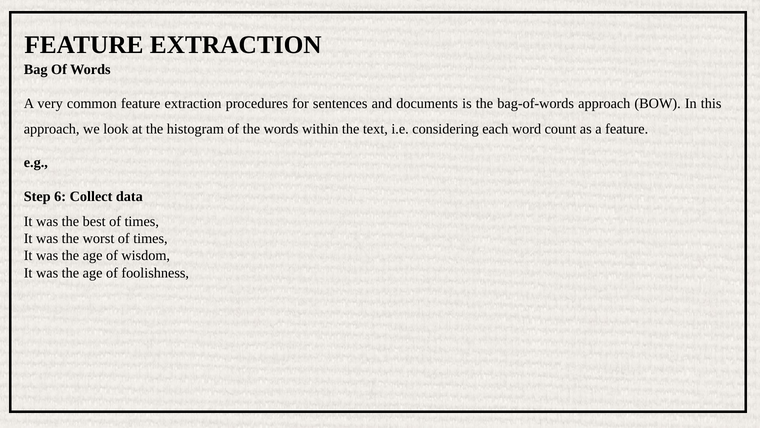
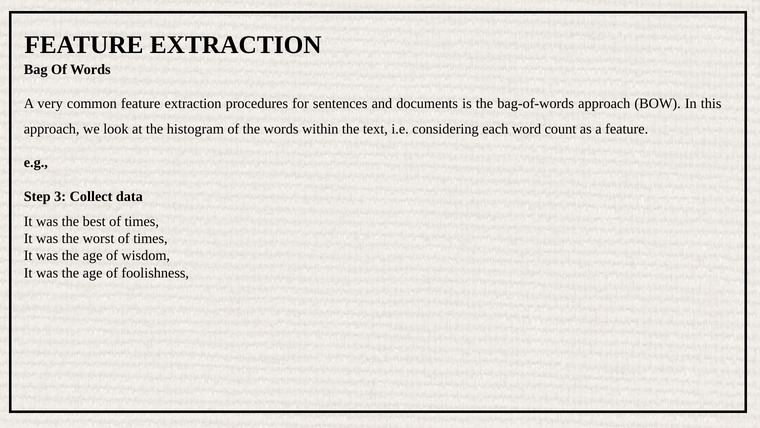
6: 6 -> 3
